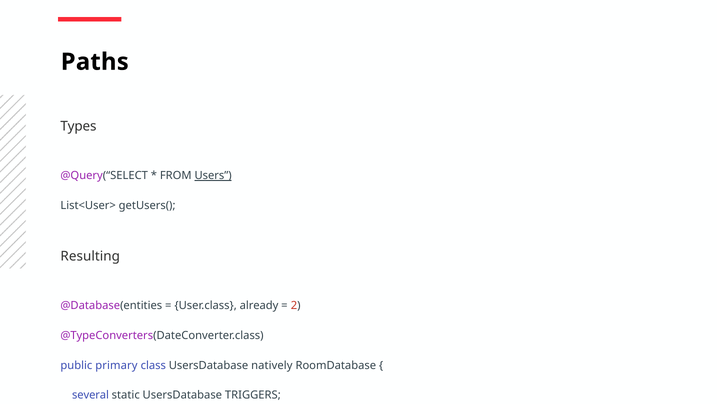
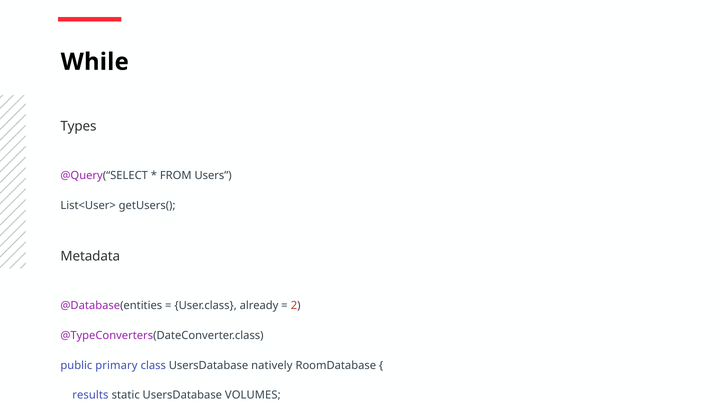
Paths: Paths -> While
Users underline: present -> none
Resulting: Resulting -> Metadata
several: several -> results
TRIGGERS: TRIGGERS -> VOLUMES
